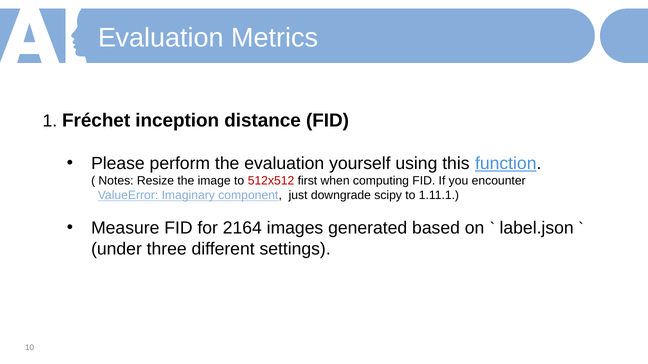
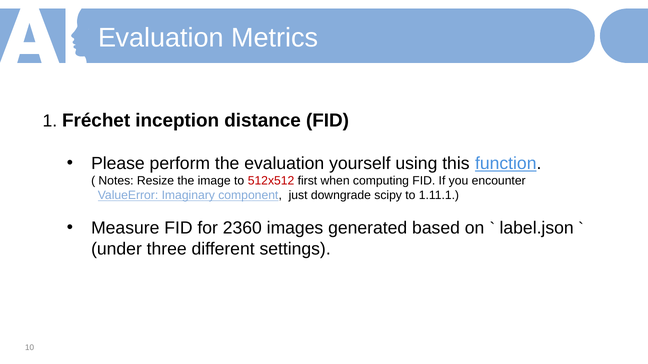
2164: 2164 -> 2360
